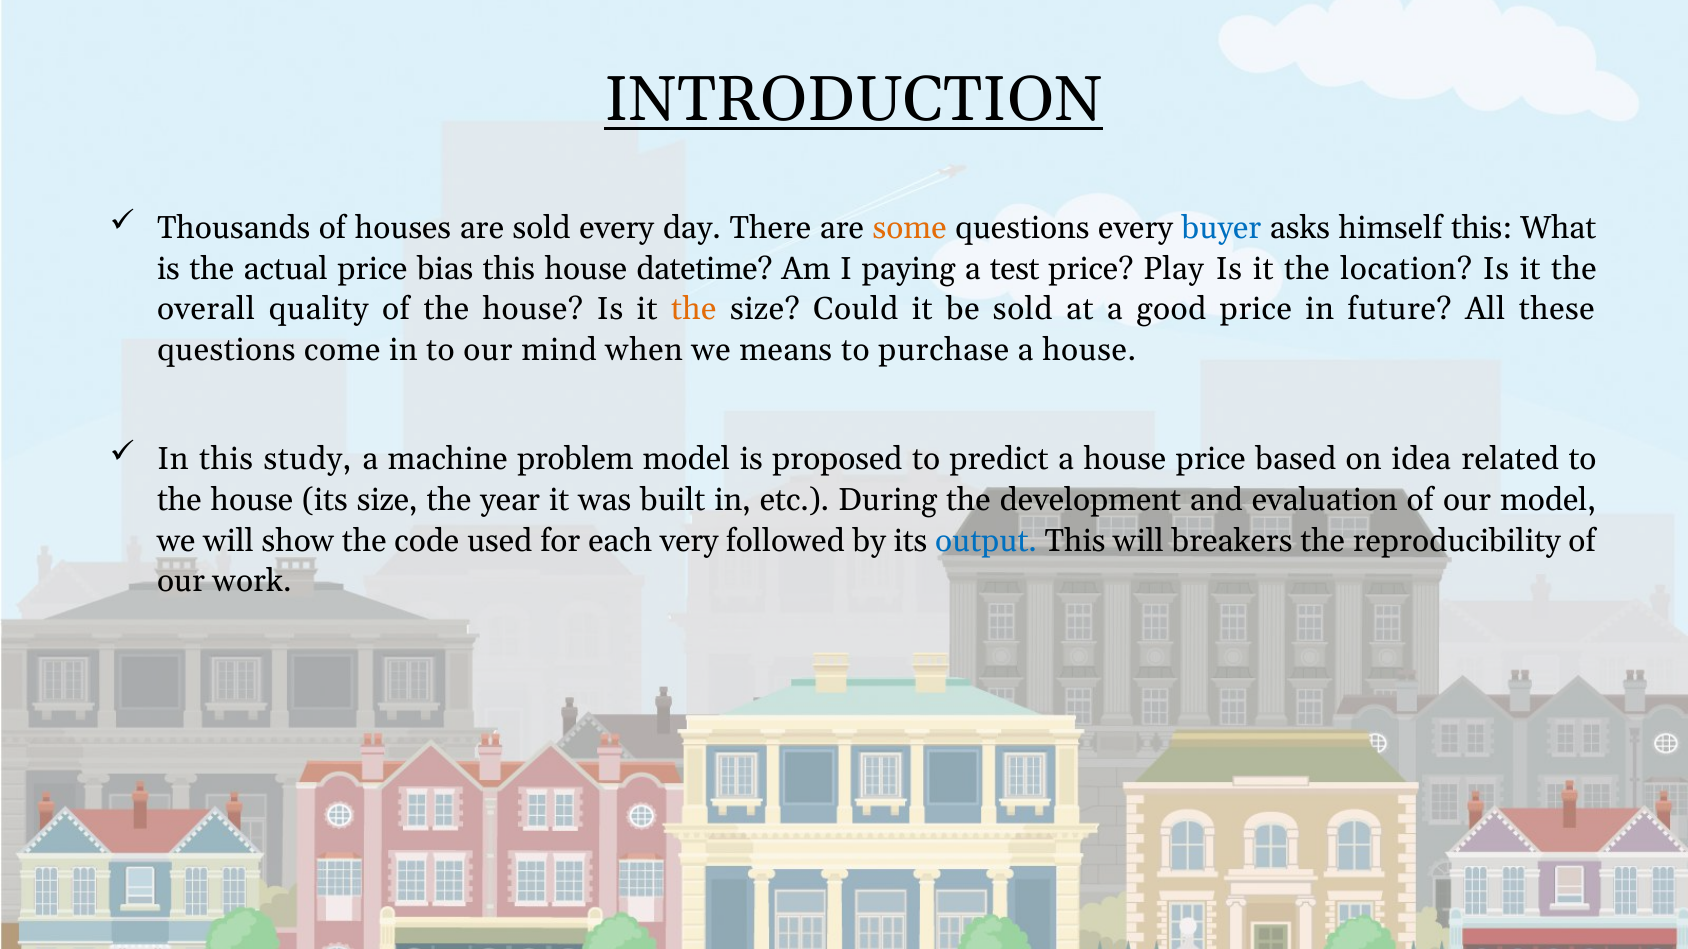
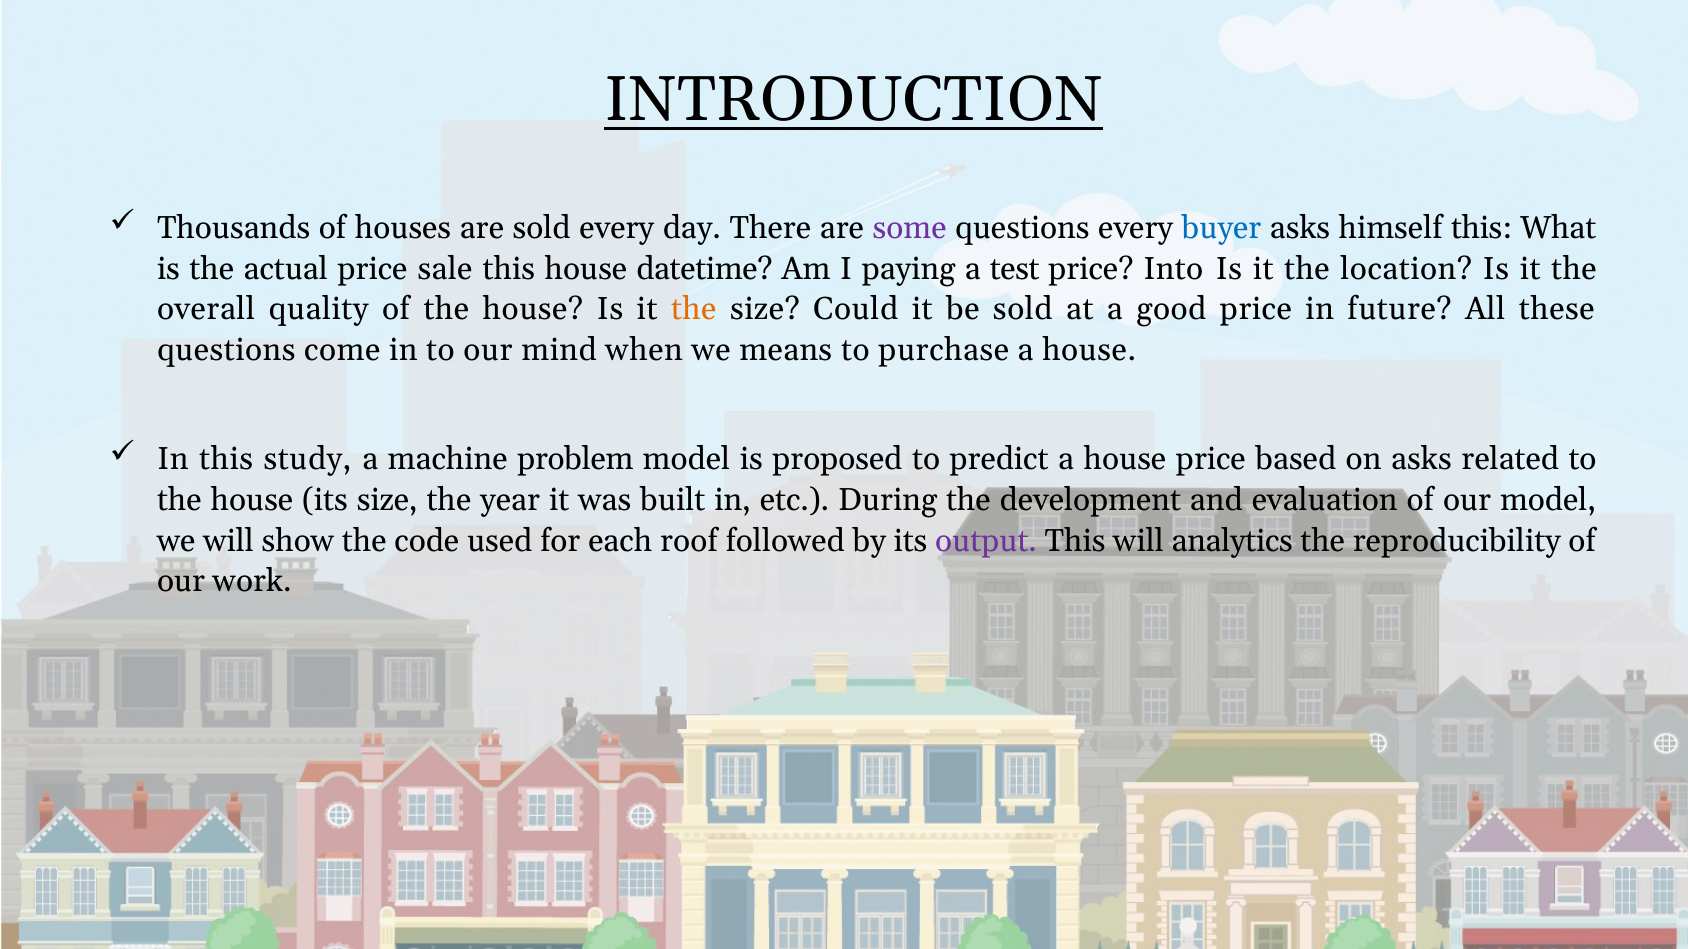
some colour: orange -> purple
bias: bias -> sale
Play: Play -> Into
on idea: idea -> asks
very: very -> roof
output colour: blue -> purple
breakers: breakers -> analytics
